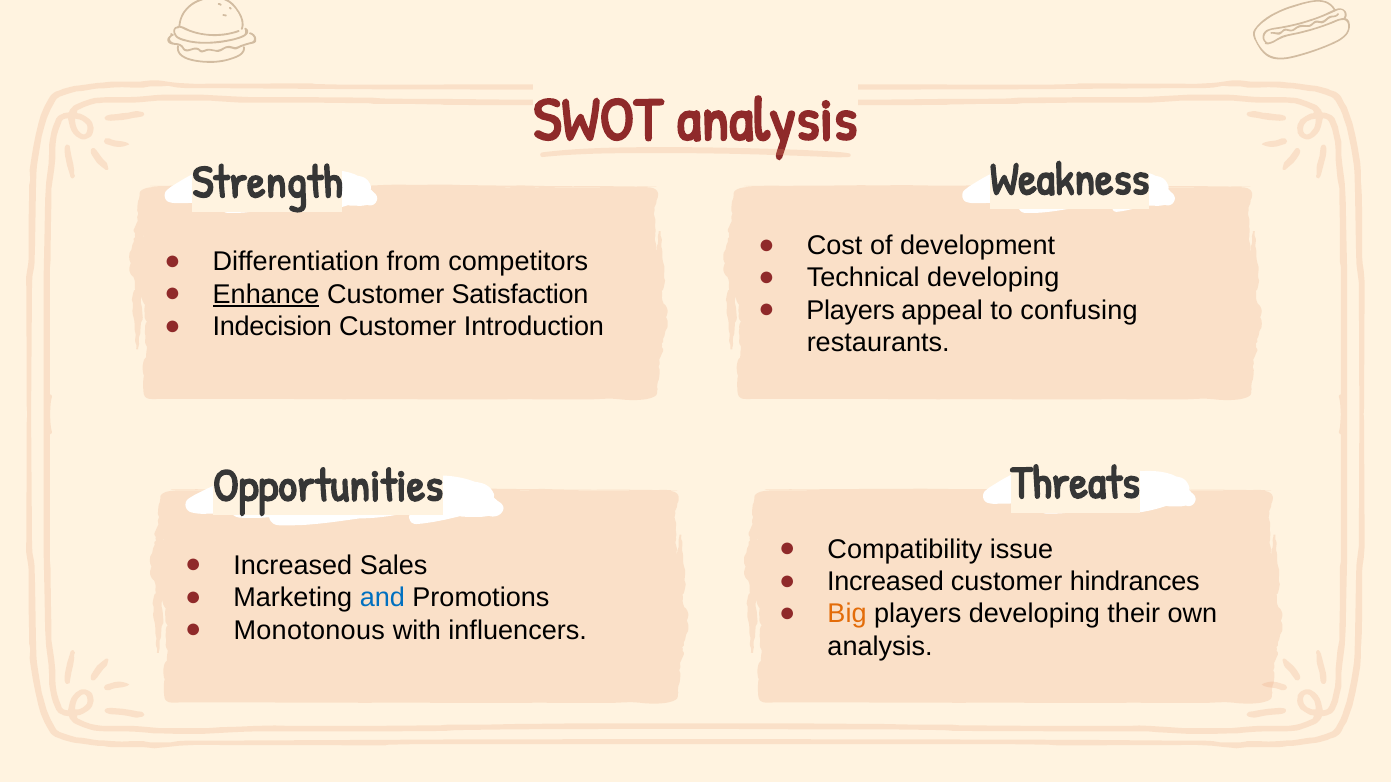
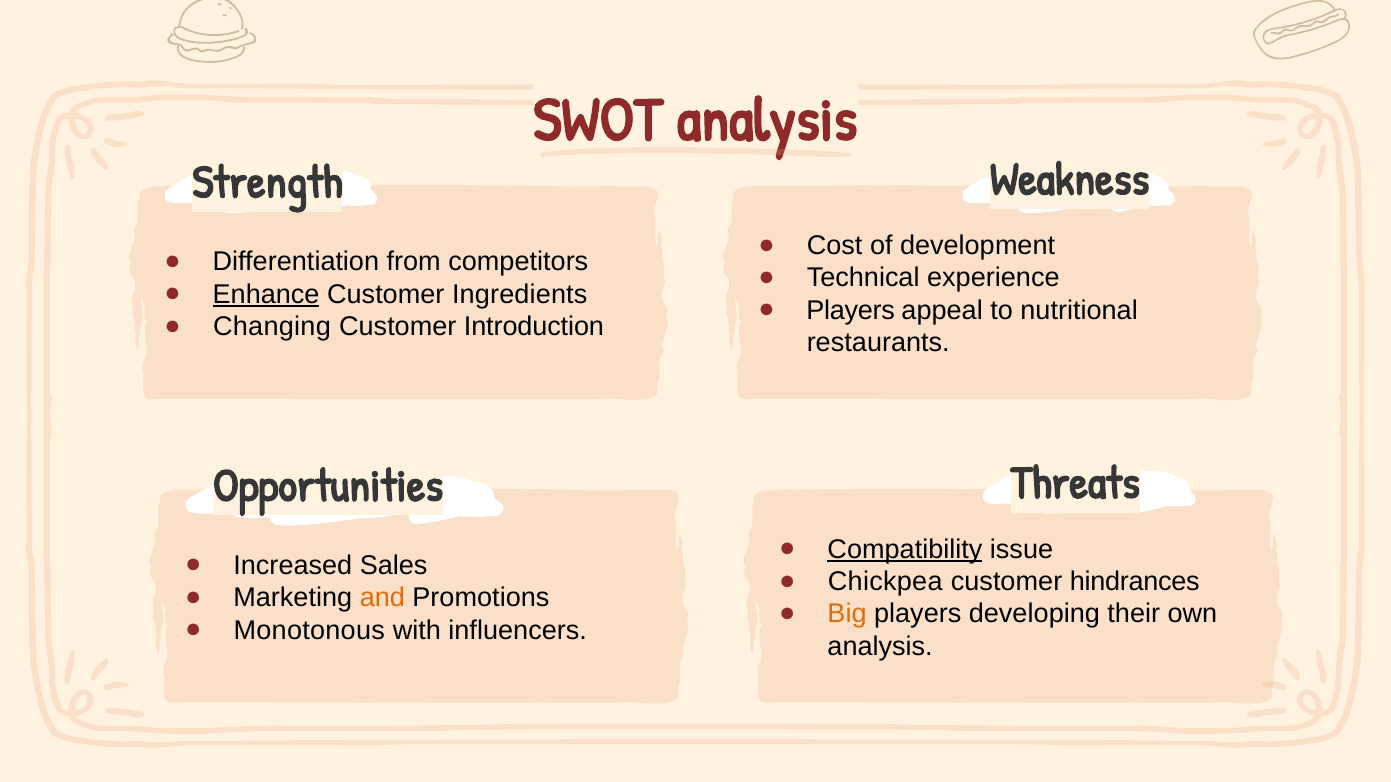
Technical developing: developing -> experience
Satisfaction: Satisfaction -> Ingredients
confusing: confusing -> nutritional
Indecision: Indecision -> Changing
Compatibility underline: none -> present
Increased at (886, 582): Increased -> Chickpea
and colour: blue -> orange
